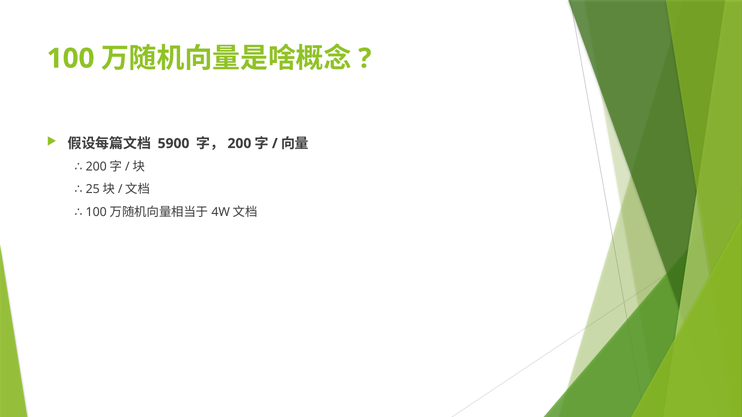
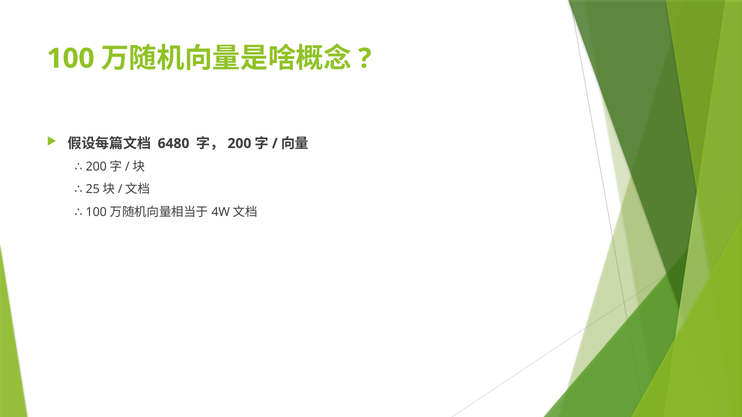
5900: 5900 -> 6480
